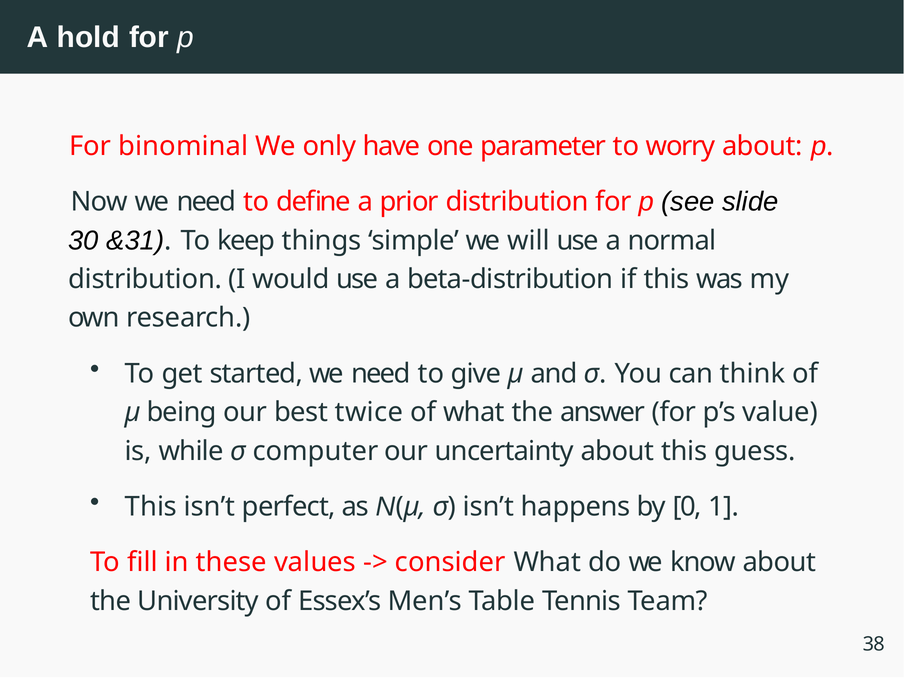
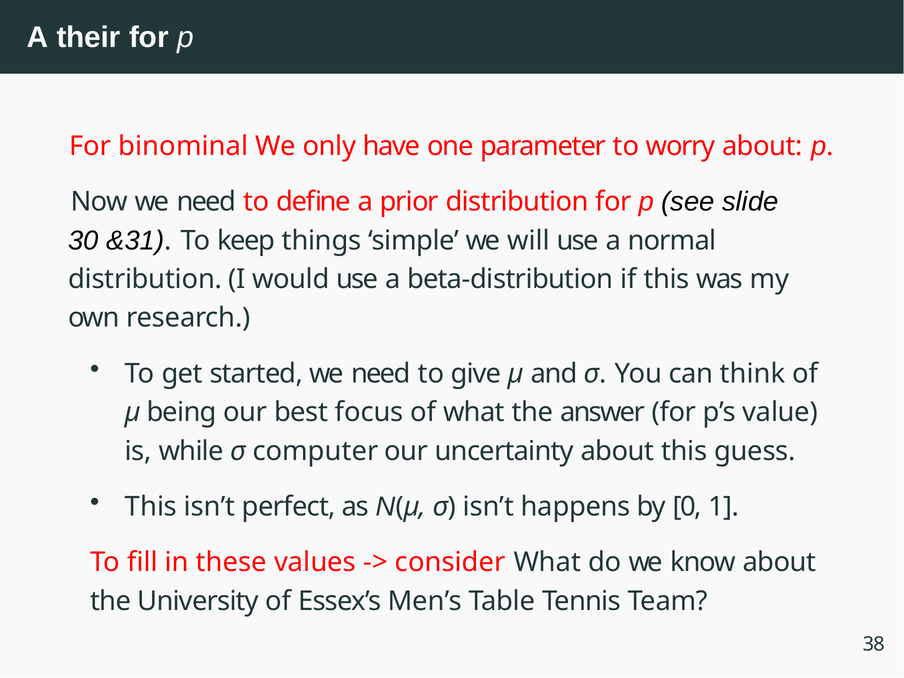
hold: hold -> their
twice: twice -> focus
